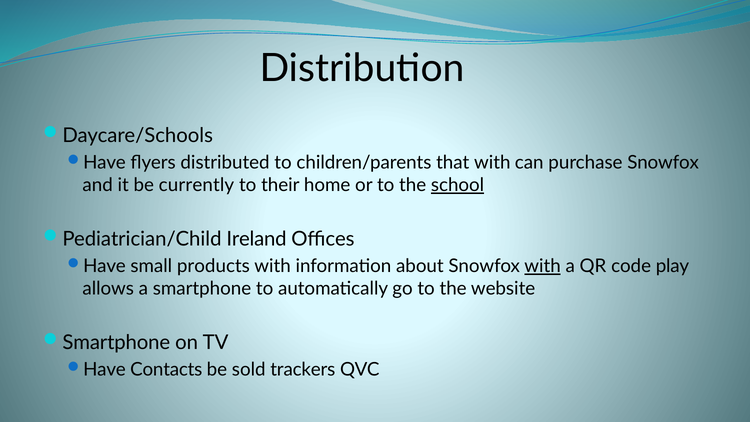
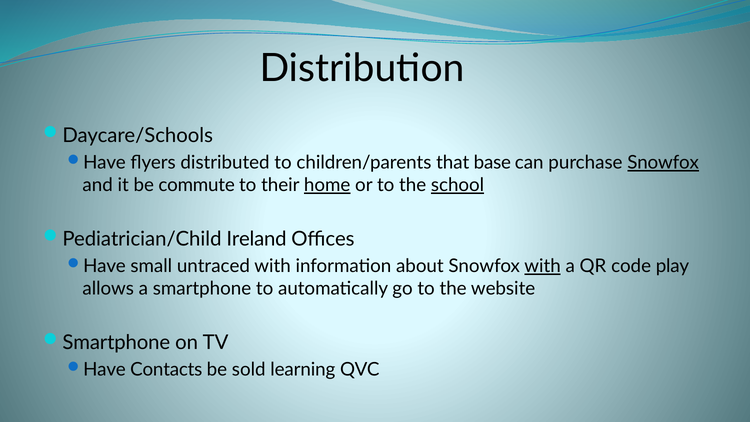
that with: with -> base
Snowfox at (663, 163) underline: none -> present
currently: currently -> commute
home underline: none -> present
products: products -> untraced
trackers: trackers -> learning
